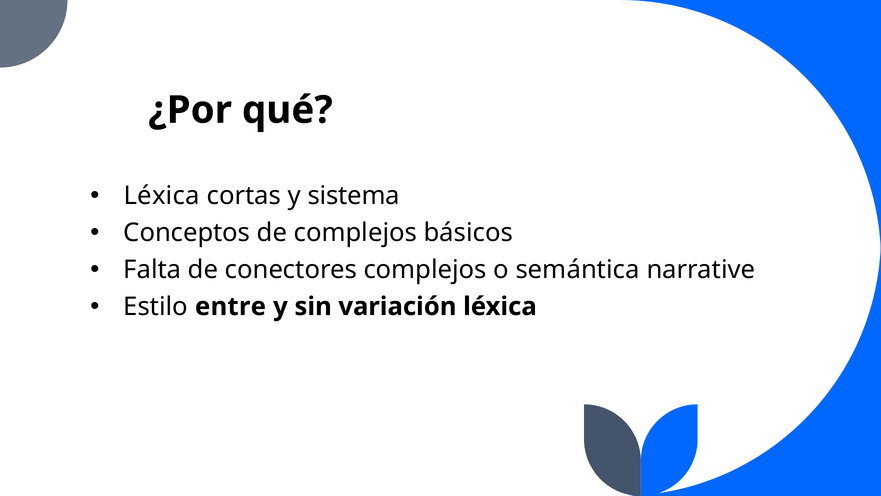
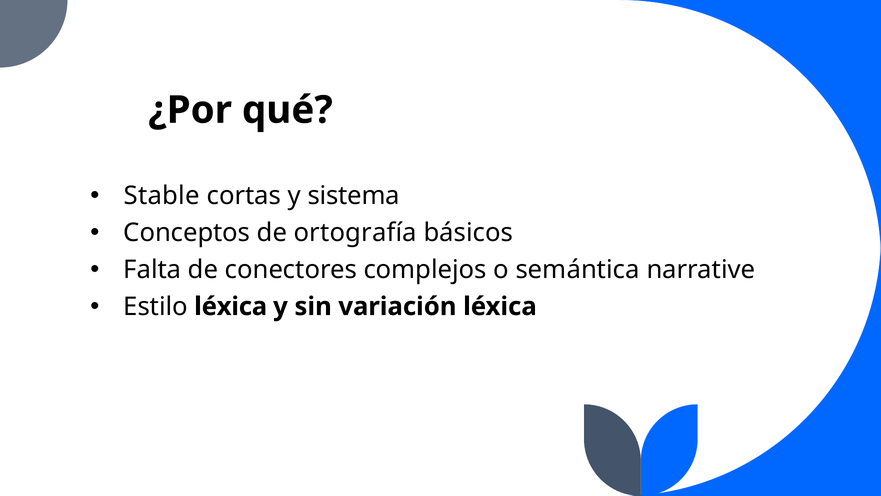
Léxica at (162, 195): Léxica -> Stable
de complejos: complejos -> ortografía
Estilo entre: entre -> léxica
